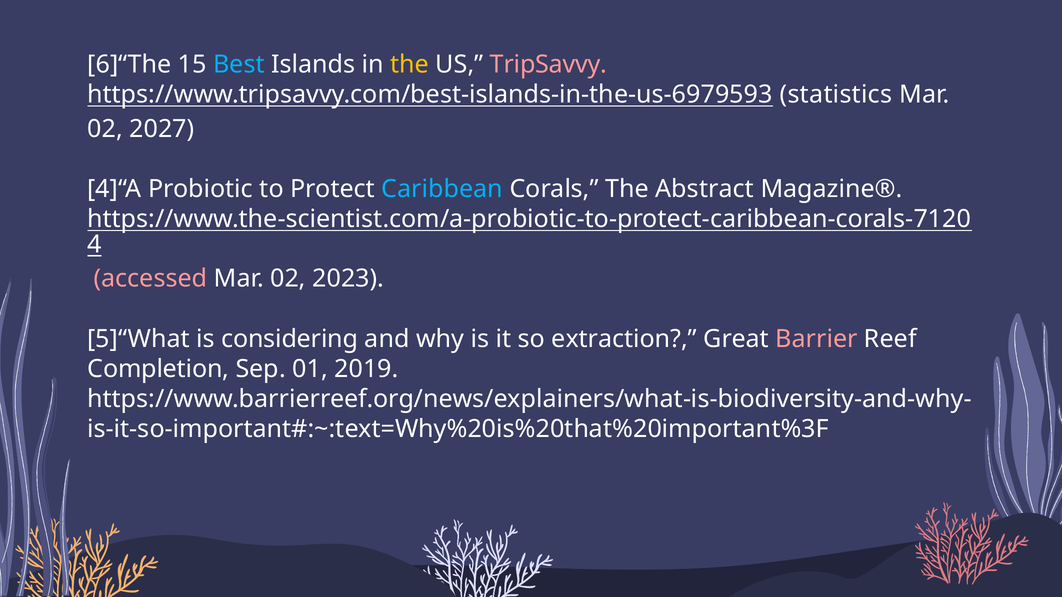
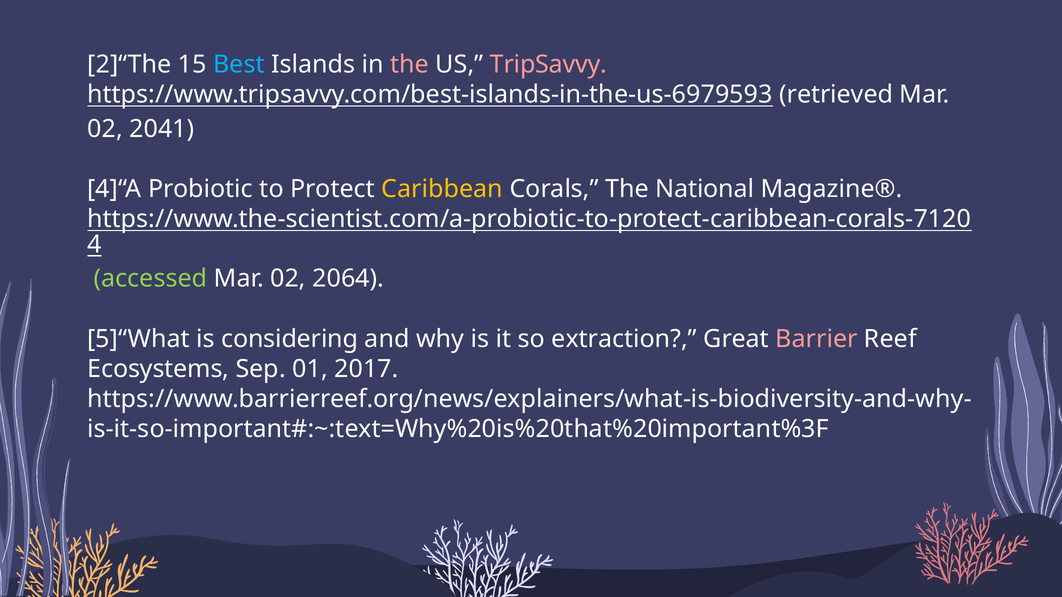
6]“The: 6]“The -> 2]“The
the at (410, 65) colour: yellow -> pink
statistics: statistics -> retrieved
2027: 2027 -> 2041
Caribbean colour: light blue -> yellow
Abstract: Abstract -> National
accessed colour: pink -> light green
2023: 2023 -> 2064
Completion: Completion -> Ecosystems
2019: 2019 -> 2017
